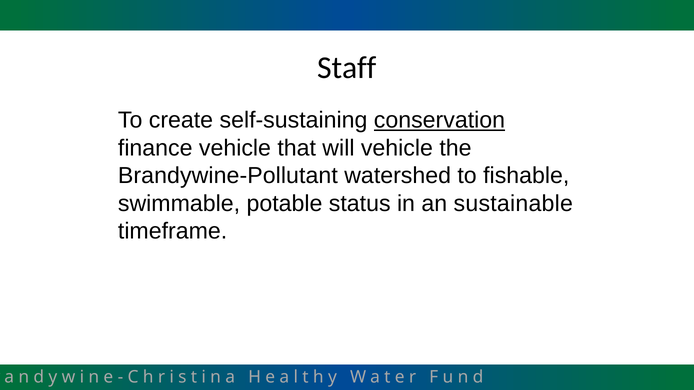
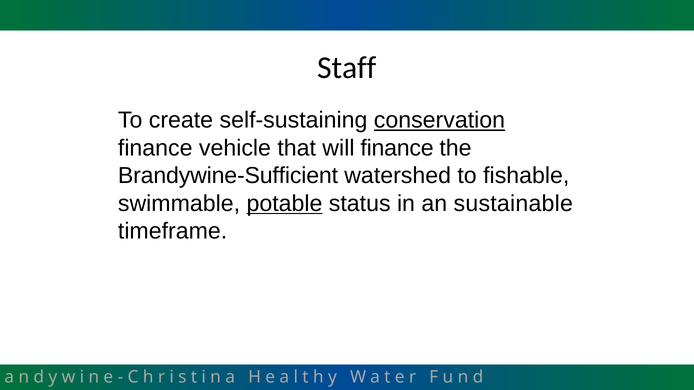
will vehicle: vehicle -> finance
Brandywine-Pollutant: Brandywine-Pollutant -> Brandywine-Sufficient
potable underline: none -> present
